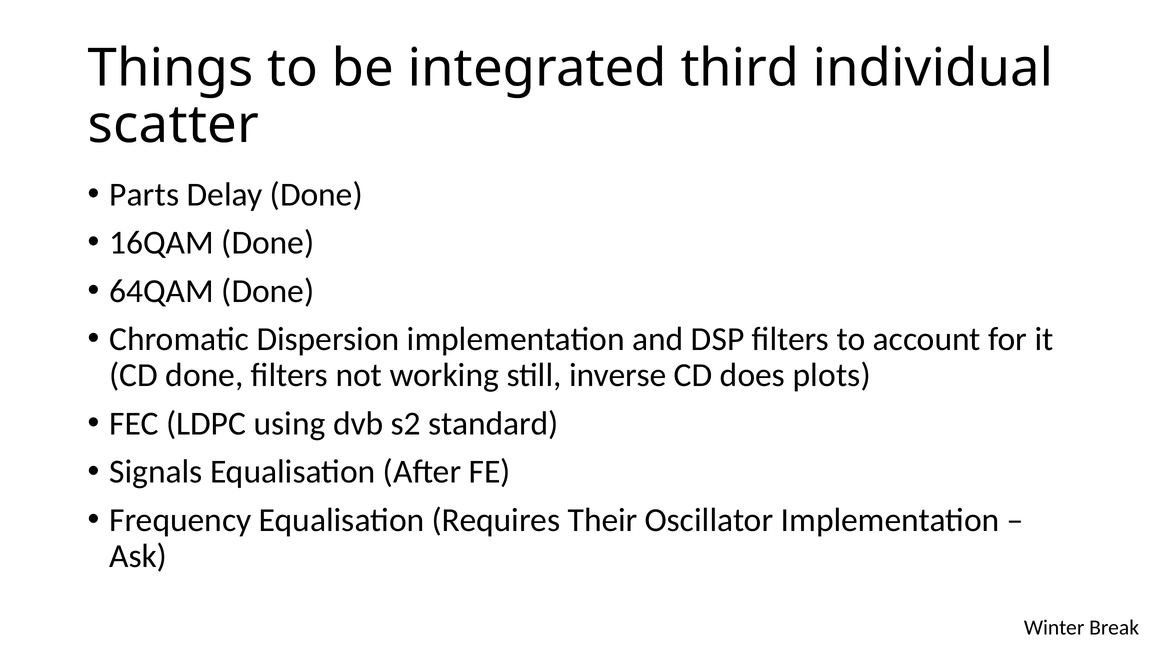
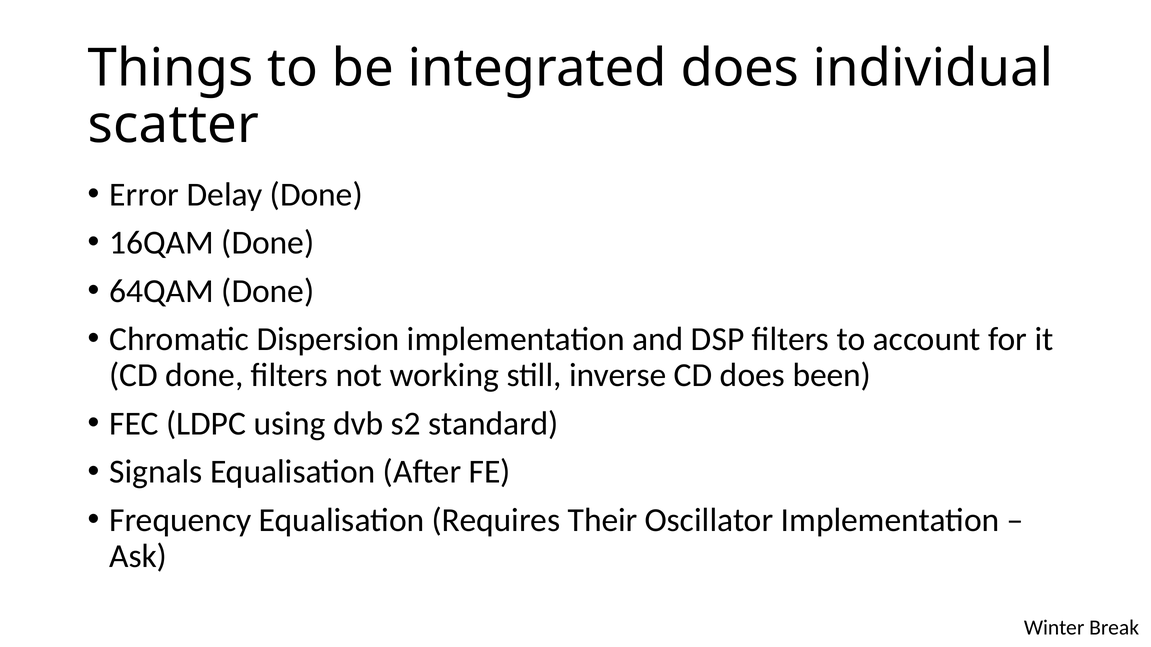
integrated third: third -> does
Parts: Parts -> Error
plots: plots -> been
